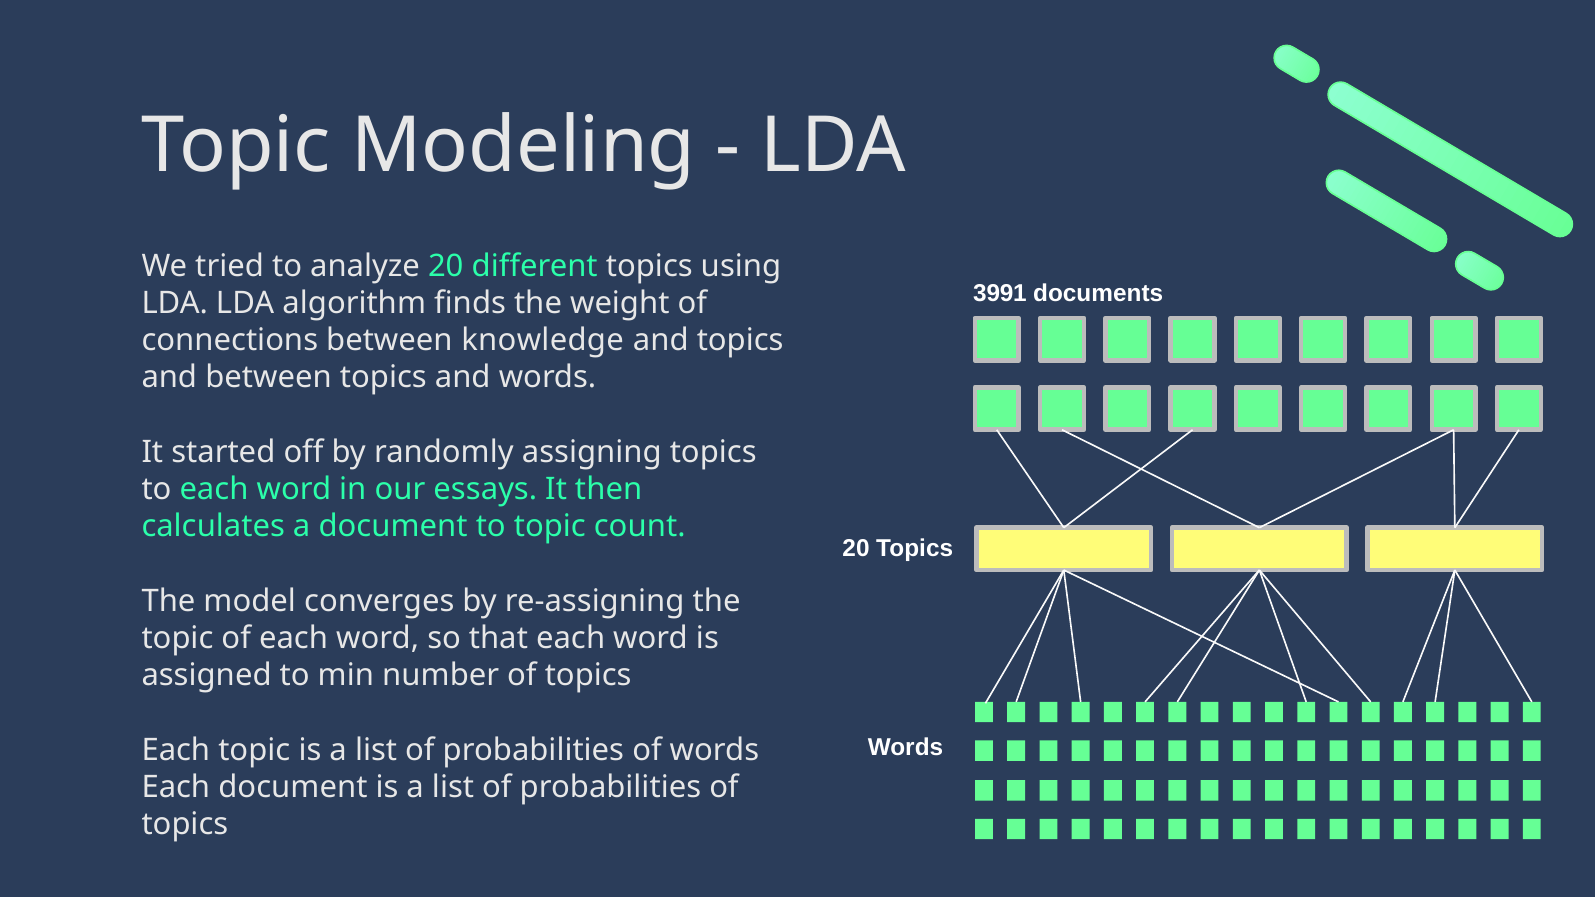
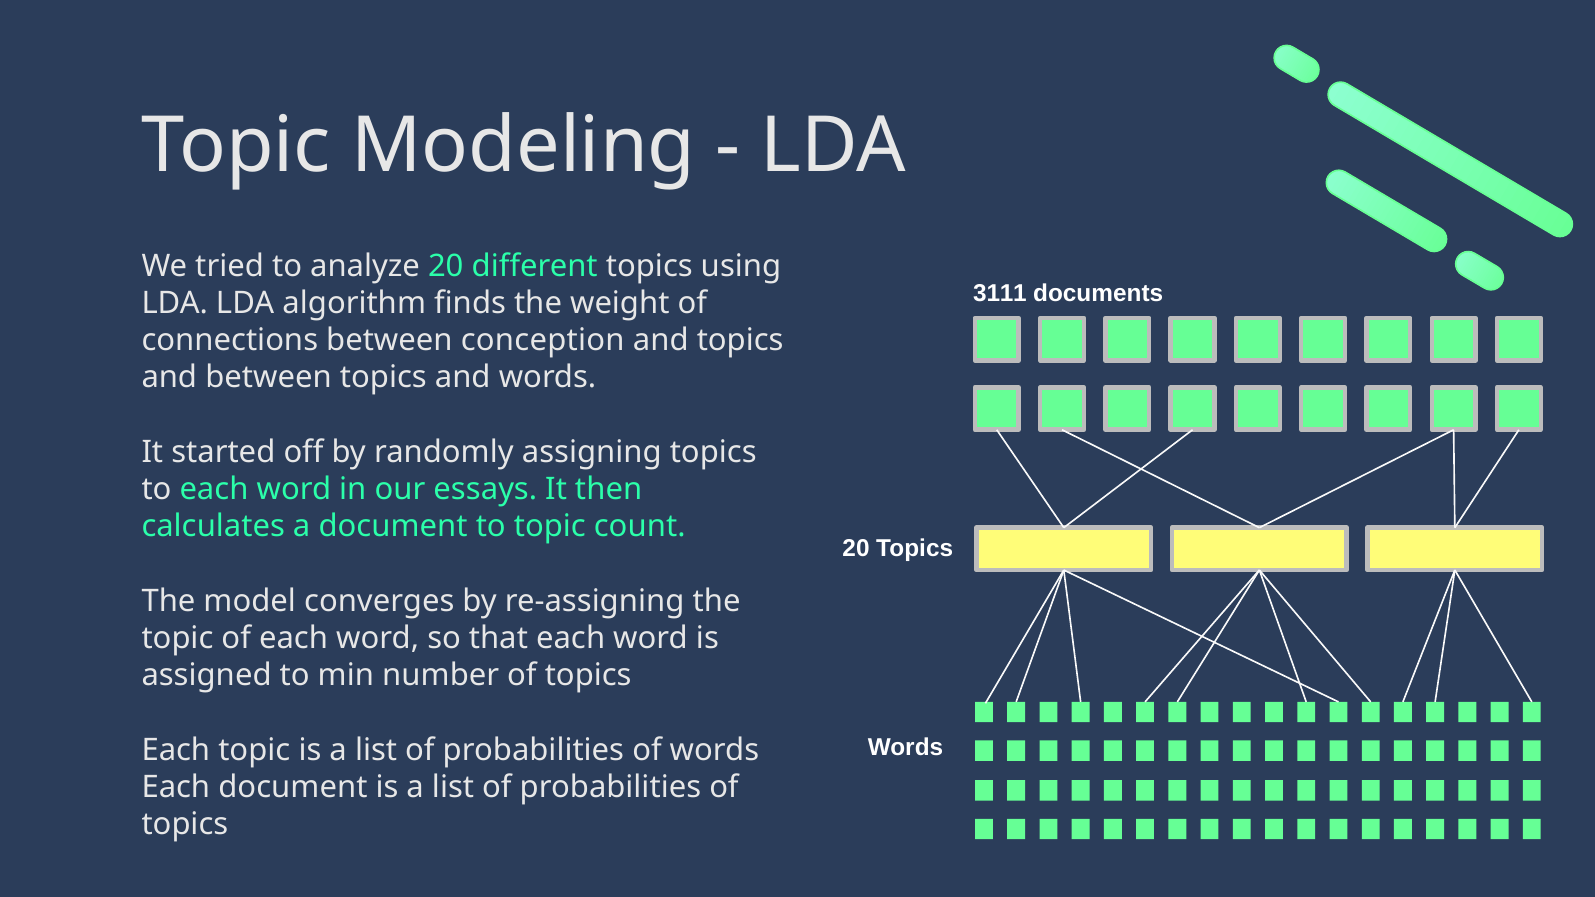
3991: 3991 -> 3111
knowledge: knowledge -> conception
